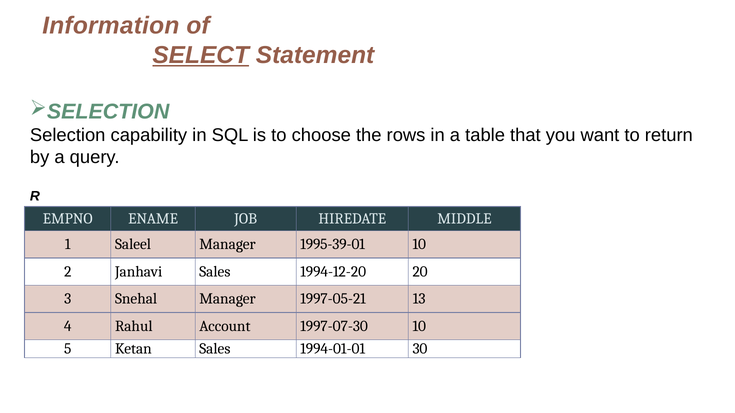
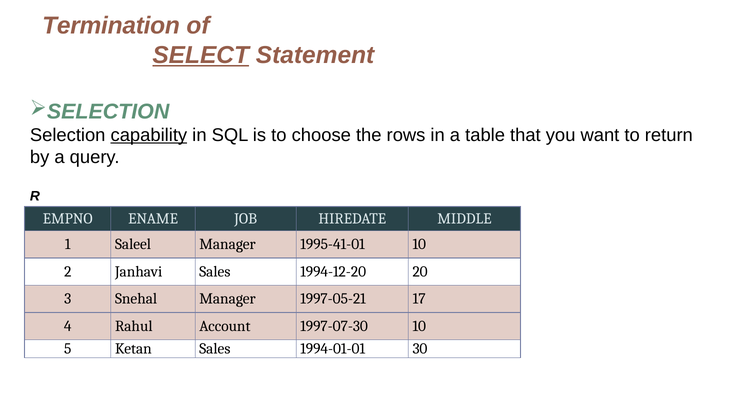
Information: Information -> Termination
capability underline: none -> present
1995-39-01: 1995-39-01 -> 1995-41-01
13: 13 -> 17
